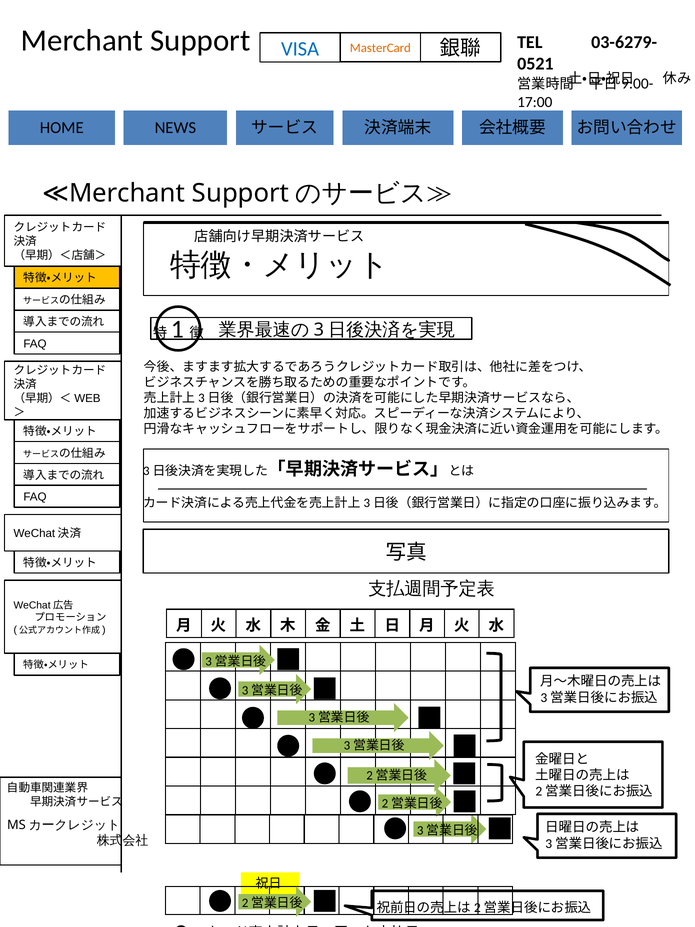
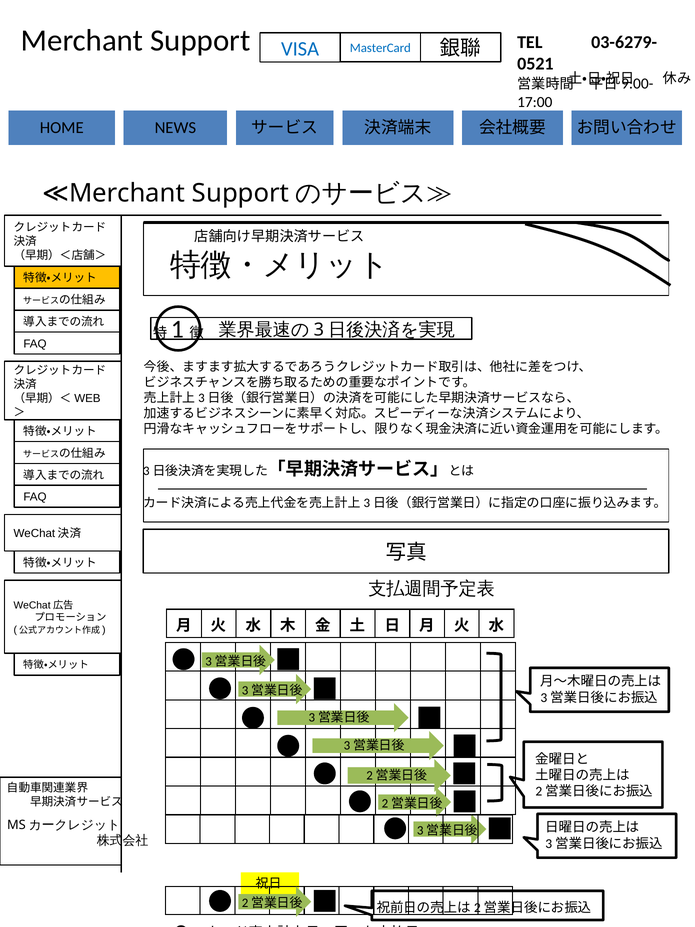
MasterCard colour: orange -> blue
